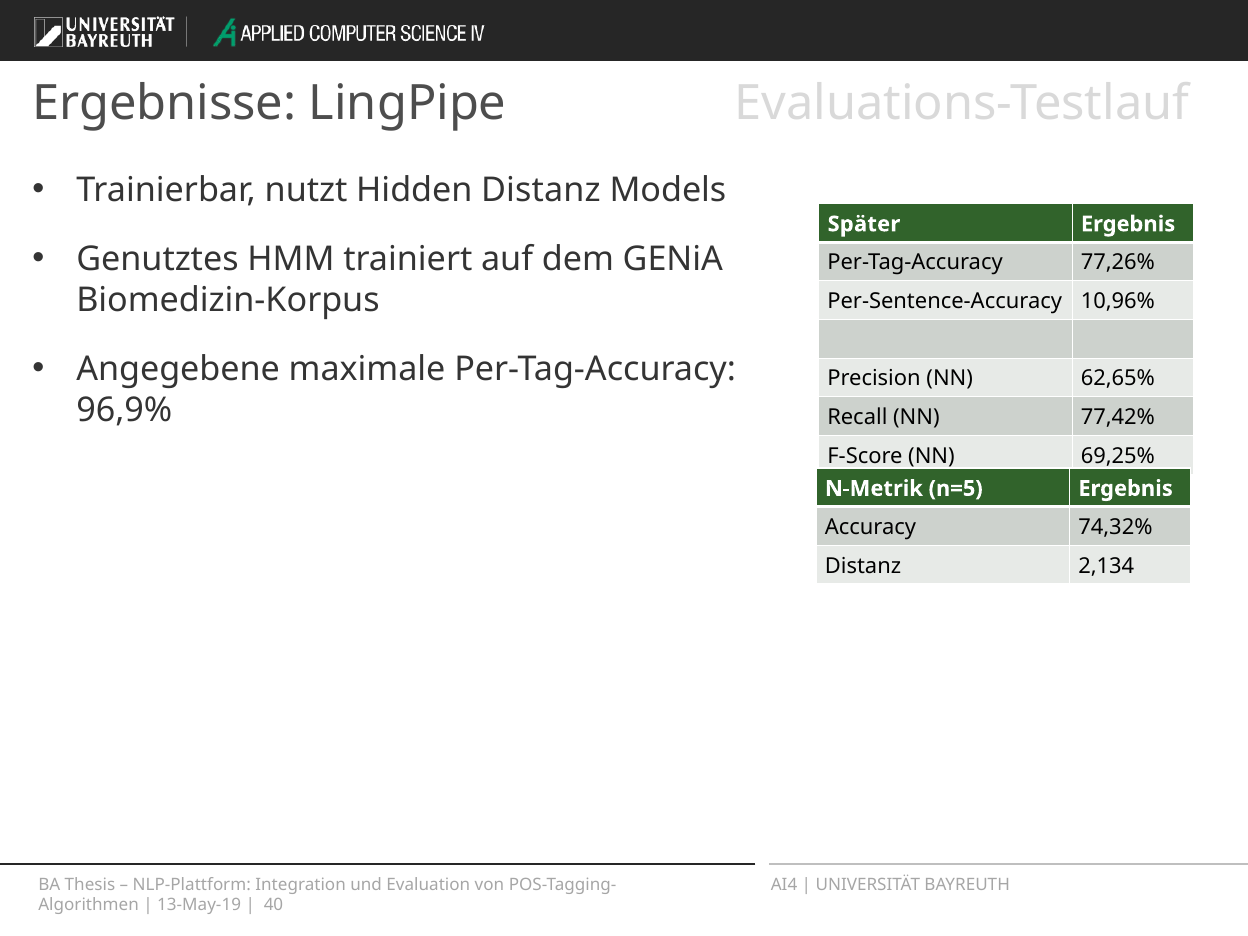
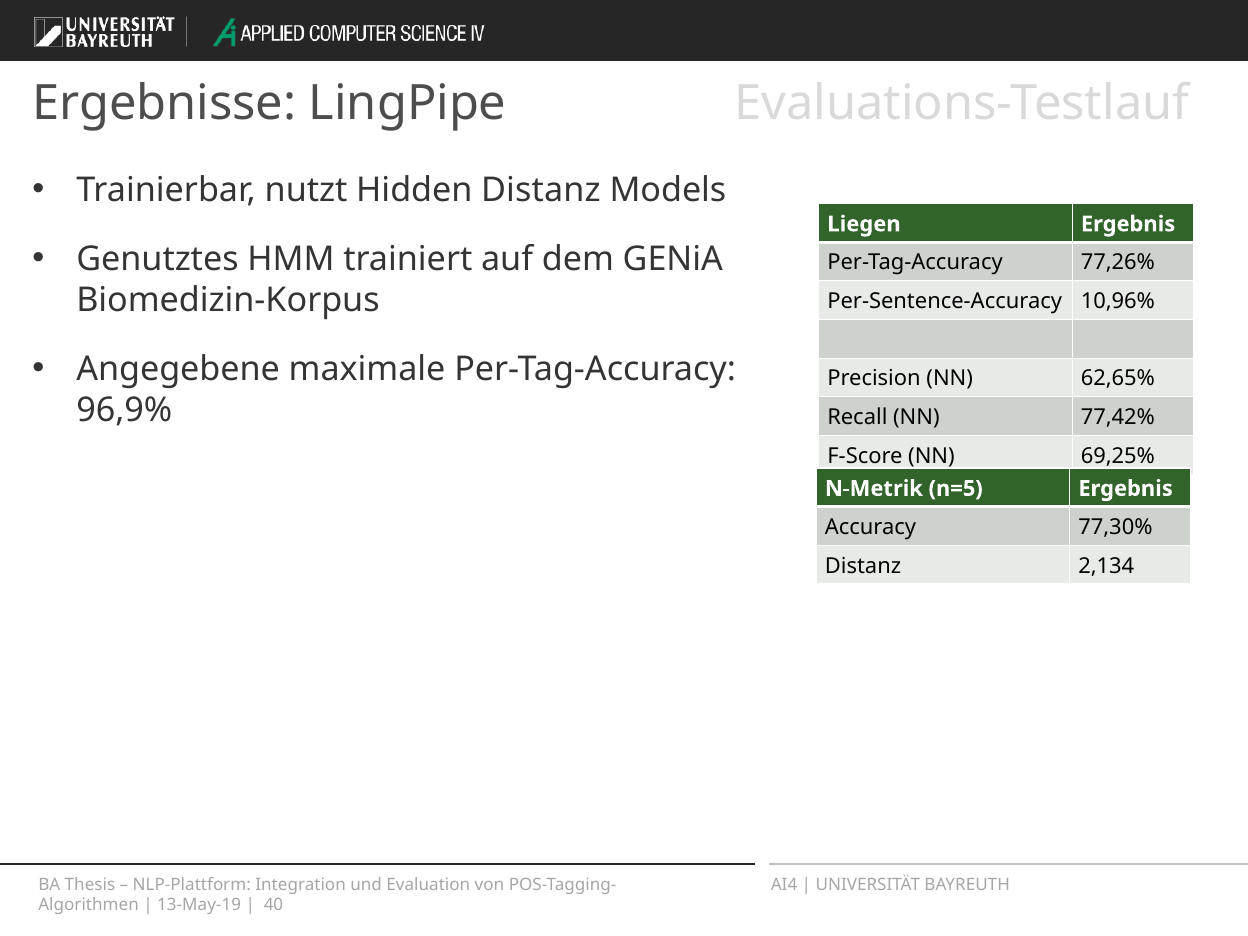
Später: Später -> Liegen
74,32%: 74,32% -> 77,30%
